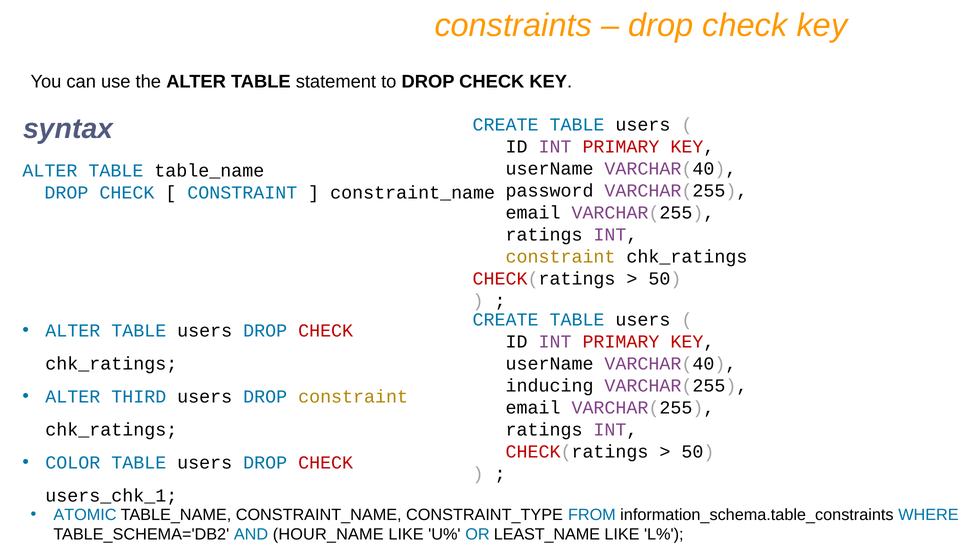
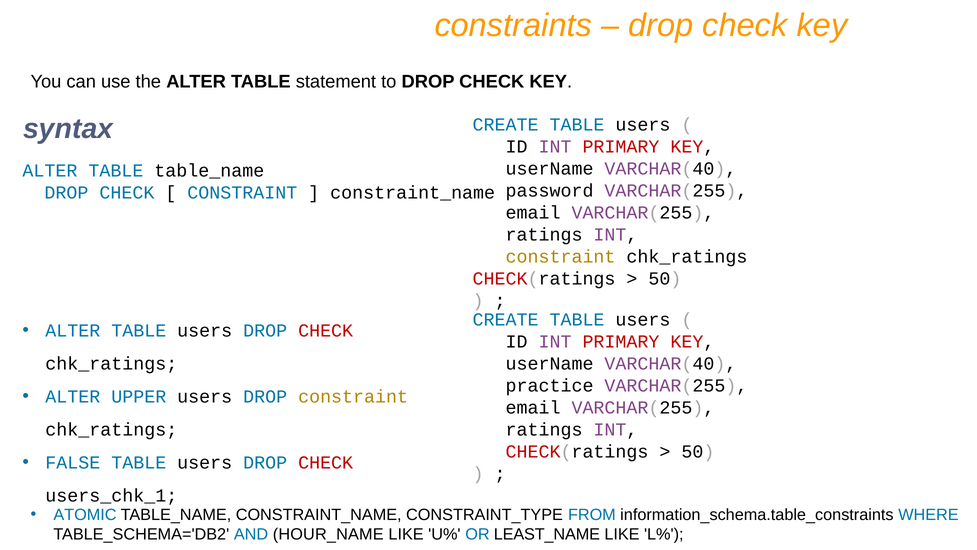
inducing: inducing -> practice
THIRD: THIRD -> UPPER
COLOR: COLOR -> FALSE
